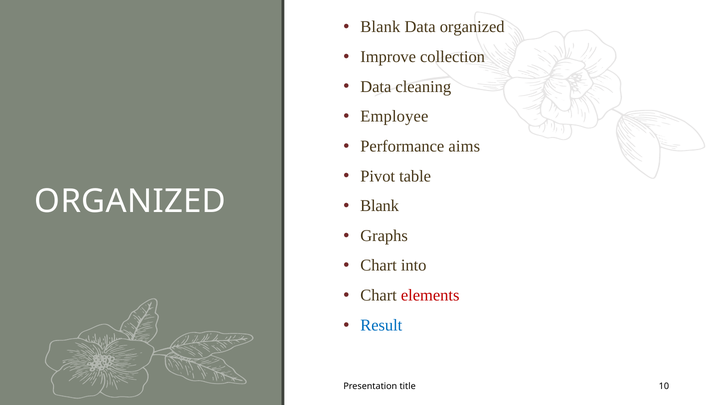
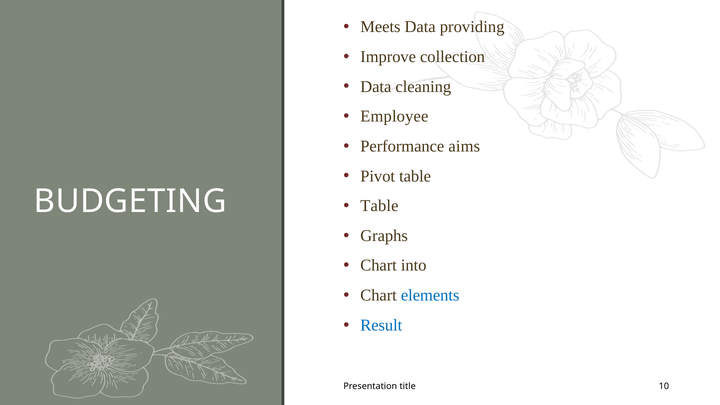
Blank at (380, 27): Blank -> Meets
Data organized: organized -> providing
ORGANIZED at (130, 201): ORGANIZED -> BUDGETING
Blank at (380, 206): Blank -> Table
elements colour: red -> blue
